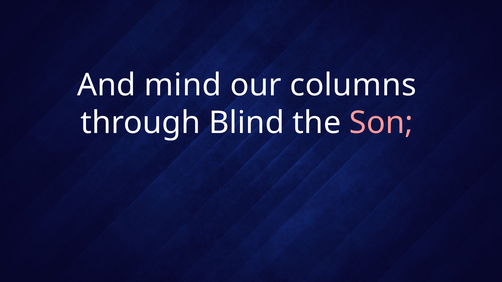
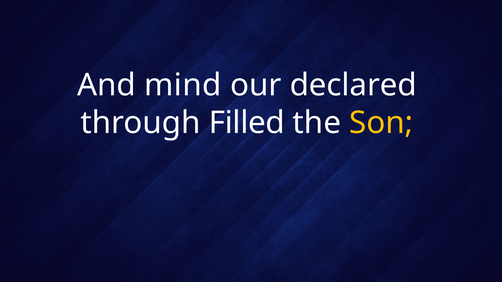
columns: columns -> declared
Blind: Blind -> Filled
Son colour: pink -> yellow
